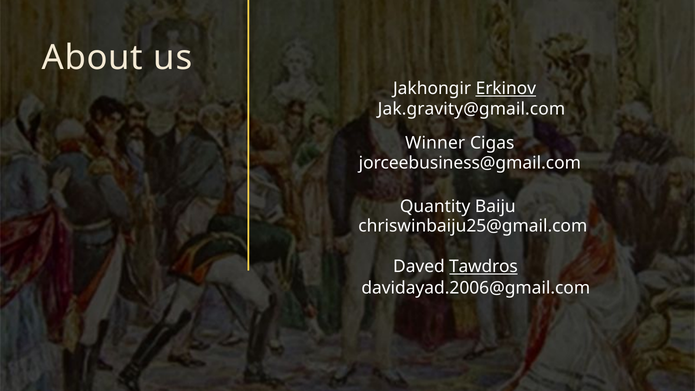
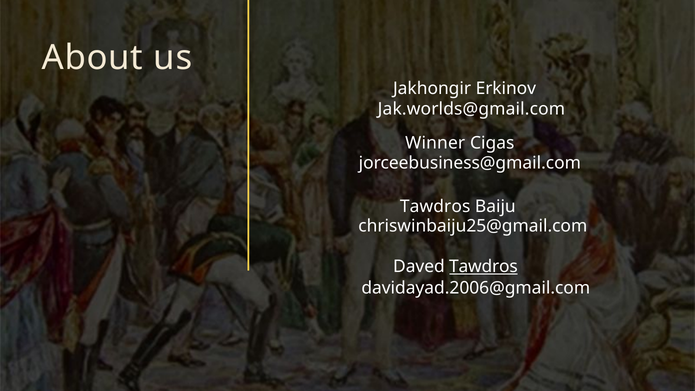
Erkinov underline: present -> none
Jak.gravity@gmail.com: Jak.gravity@gmail.com -> Jak.worlds@gmail.com
Quantity at (435, 207): Quantity -> Tawdros
